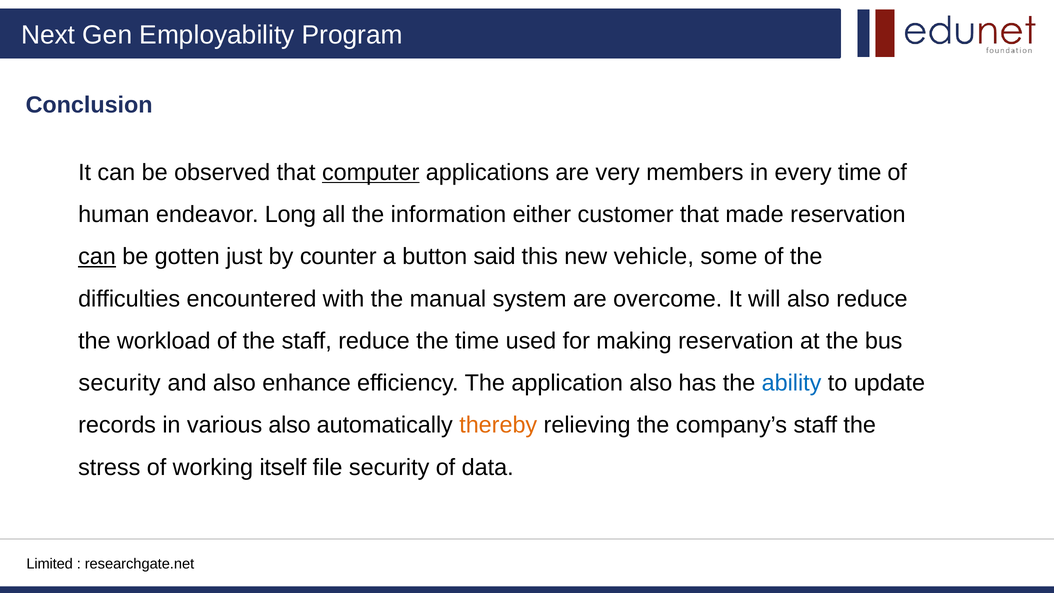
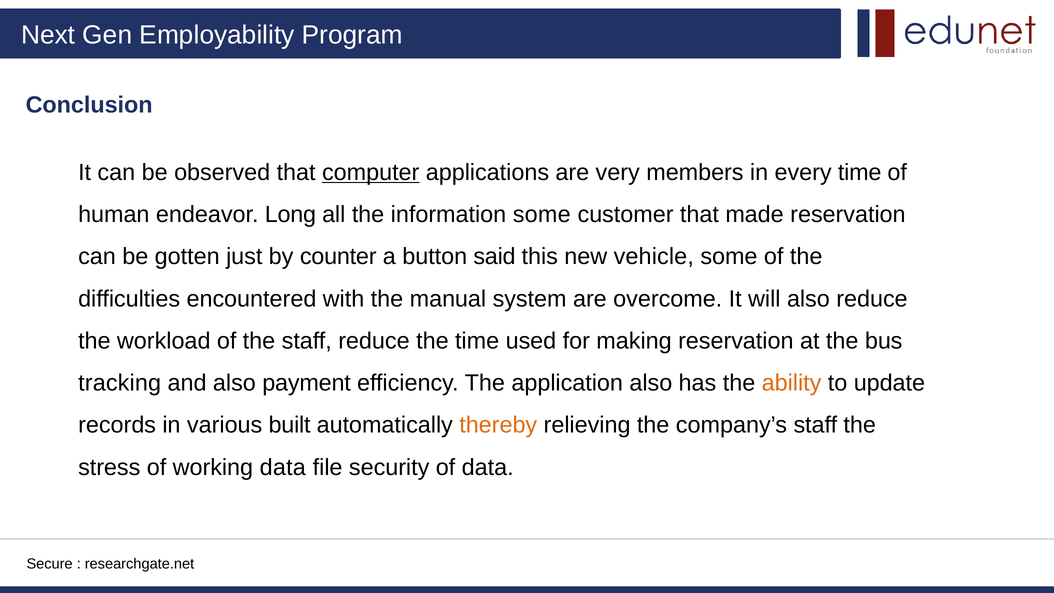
information either: either -> some
can at (97, 257) underline: present -> none
security at (120, 383): security -> tracking
enhance: enhance -> payment
ability colour: blue -> orange
various also: also -> built
working itself: itself -> data
Limited: Limited -> Secure
